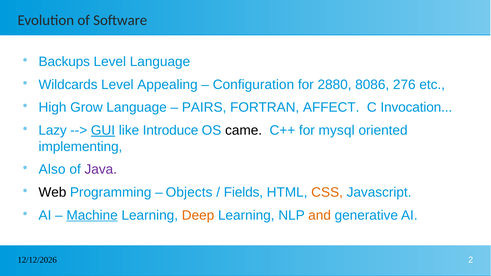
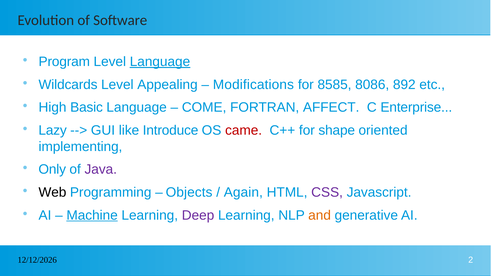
Backups: Backups -> Program
Language at (160, 62) underline: none -> present
Configuration: Configuration -> Modifications
2880: 2880 -> 8585
276: 276 -> 892
Grow: Grow -> Basic
PAIRS: PAIRS -> COME
Invocation: Invocation -> Enterprise
GUI underline: present -> none
came colour: black -> red
mysql: mysql -> shape
Also: Also -> Only
Fields: Fields -> Again
CSS colour: orange -> purple
Deep colour: orange -> purple
